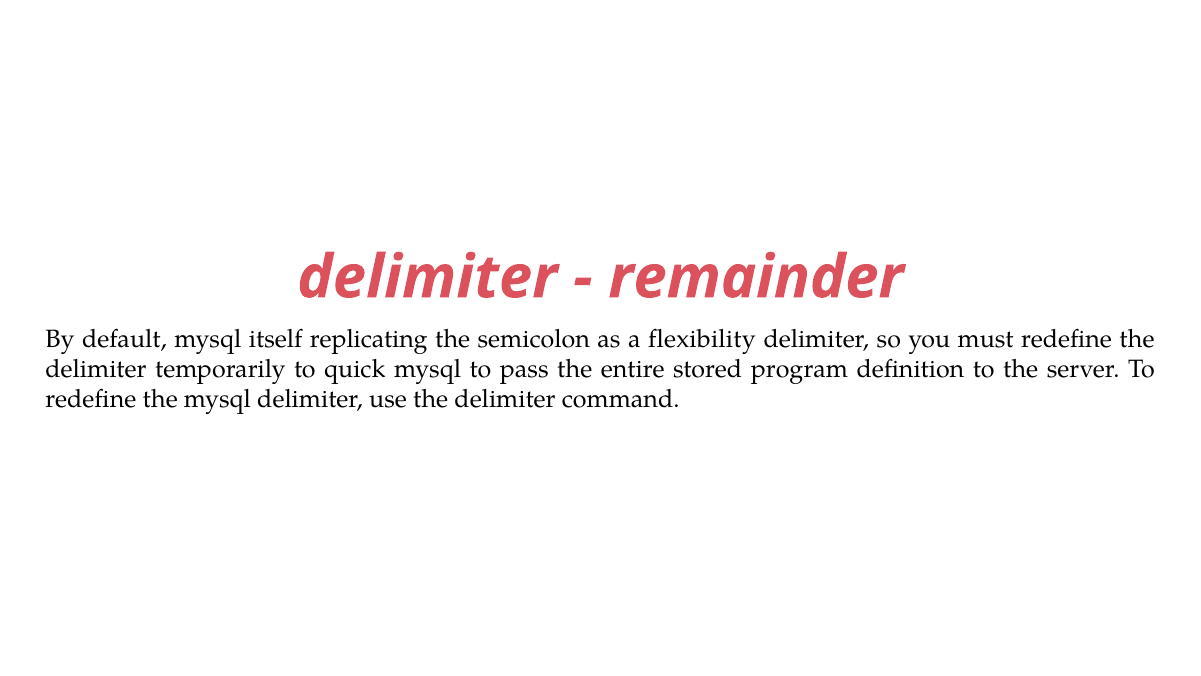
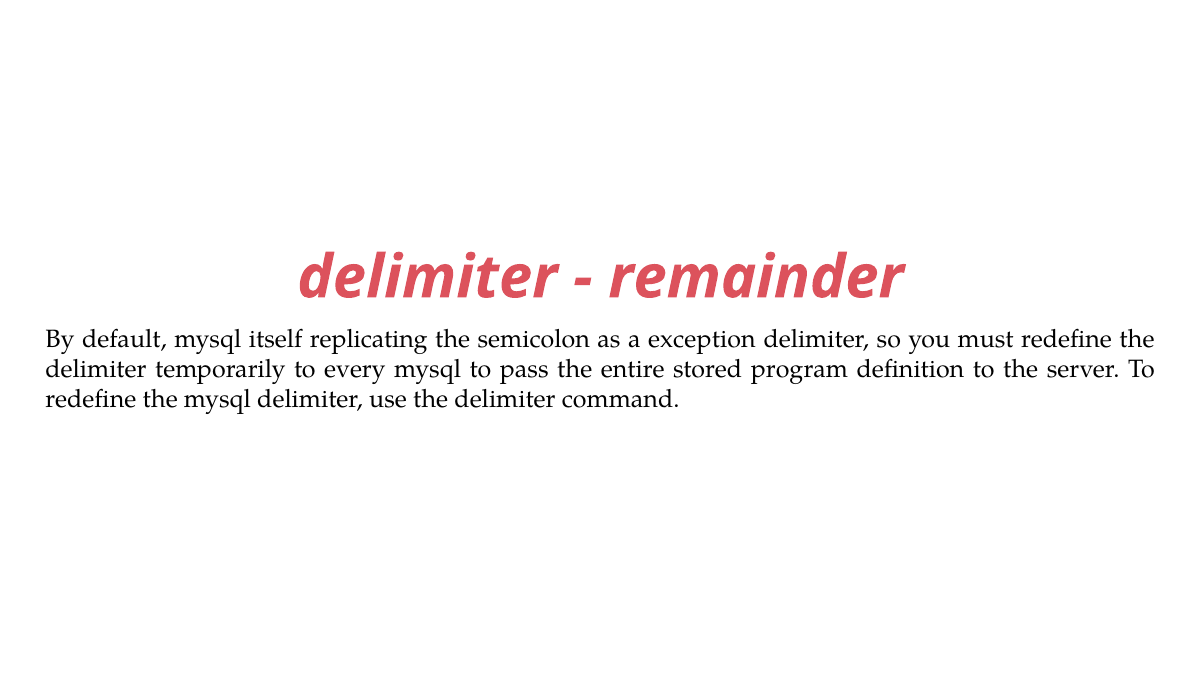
flexibility: flexibility -> exception
quick: quick -> every
